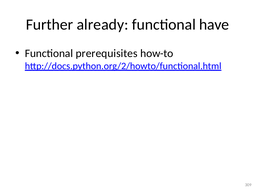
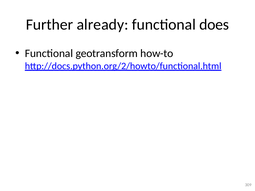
have: have -> does
prerequisites: prerequisites -> geotransform
